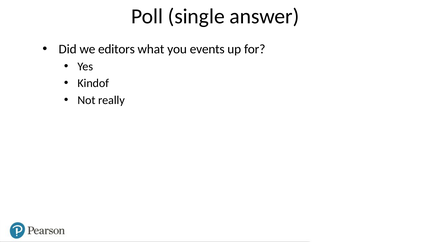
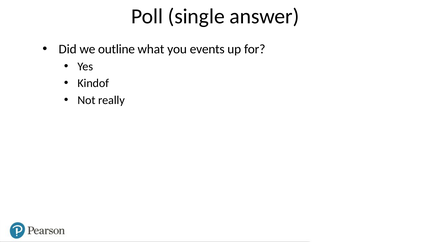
editors: editors -> outline
